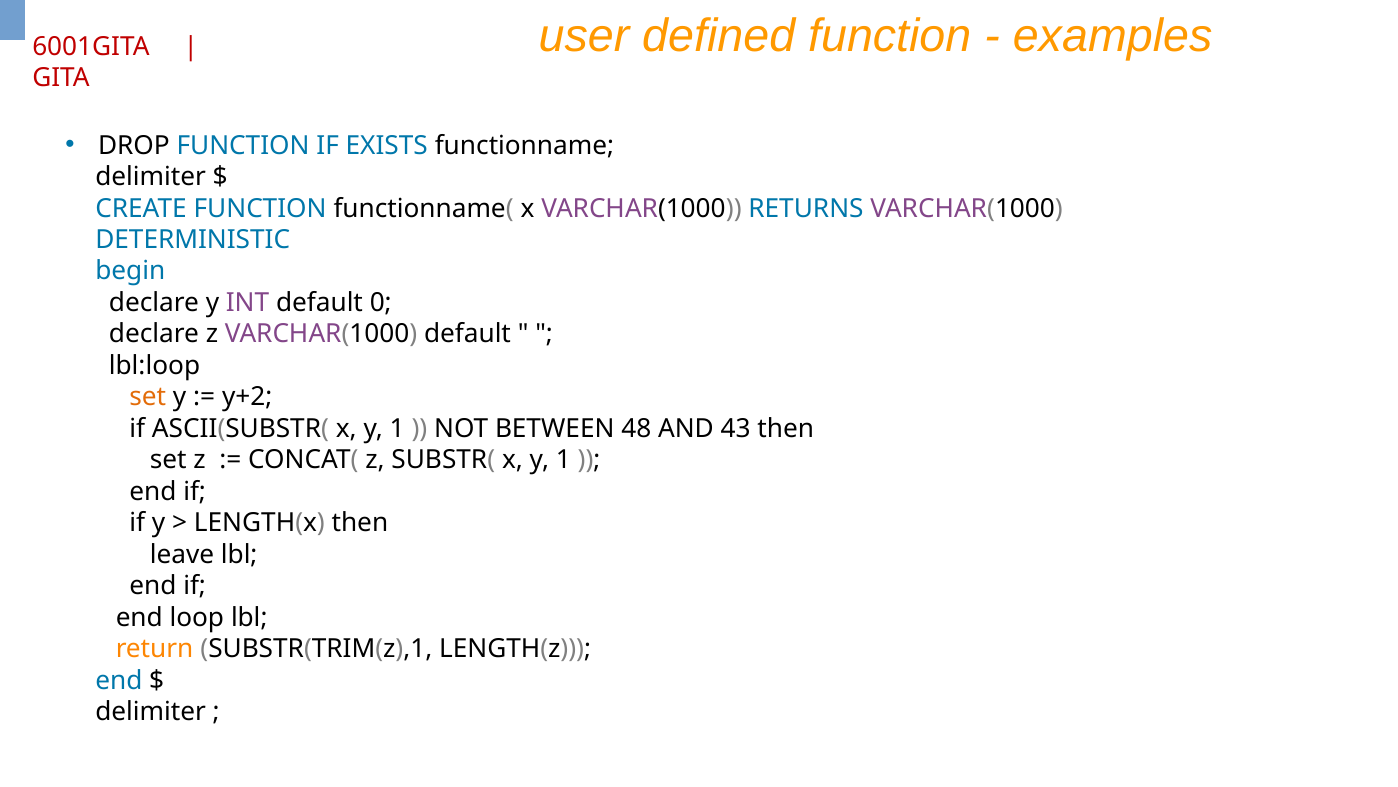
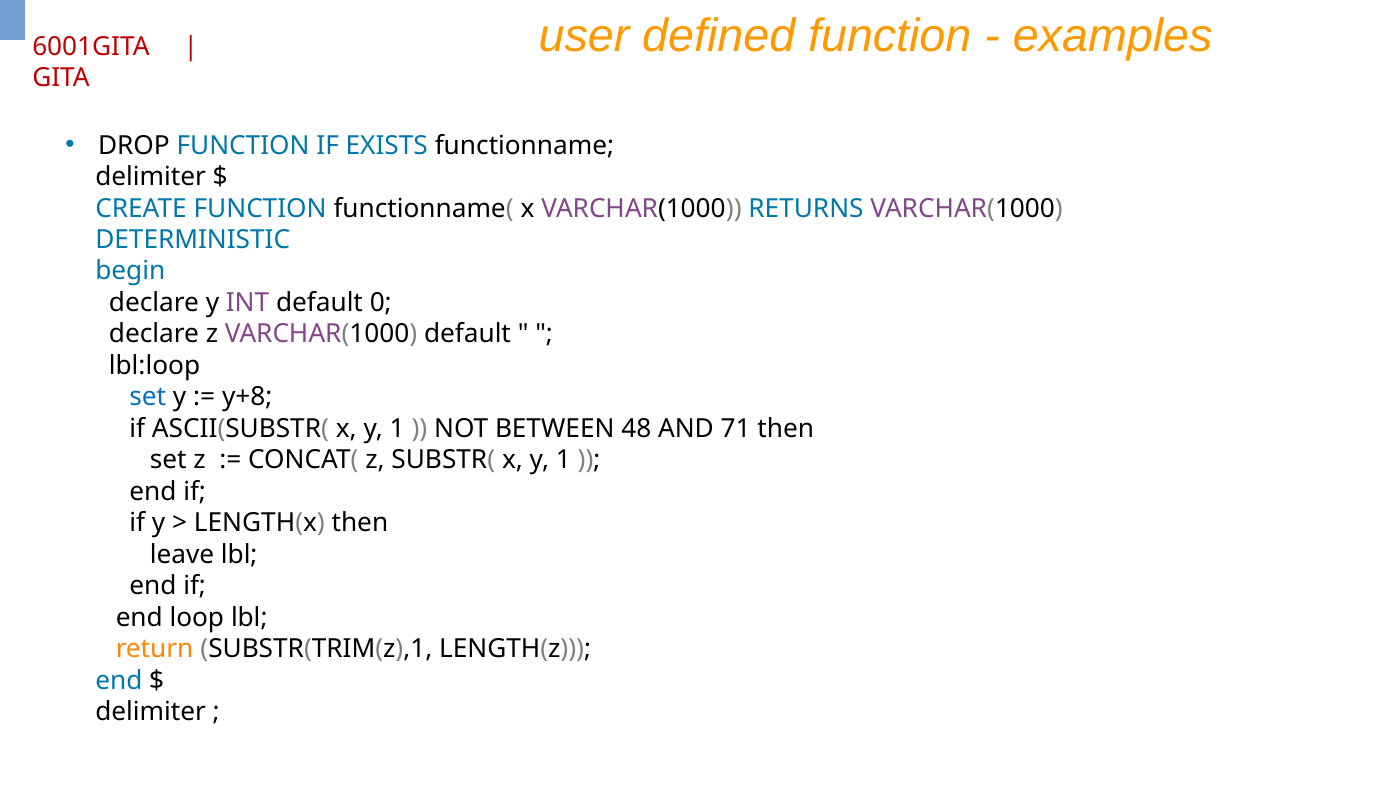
set at (148, 397) colour: orange -> blue
y+2: y+2 -> y+8
43: 43 -> 71
